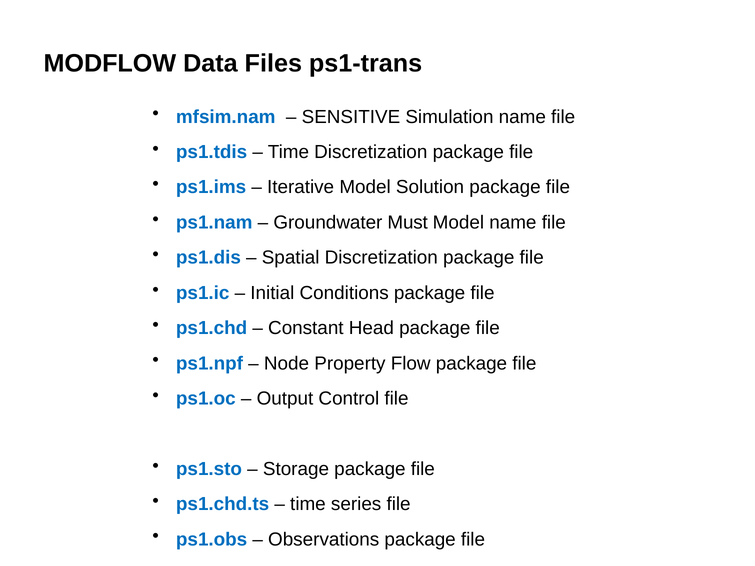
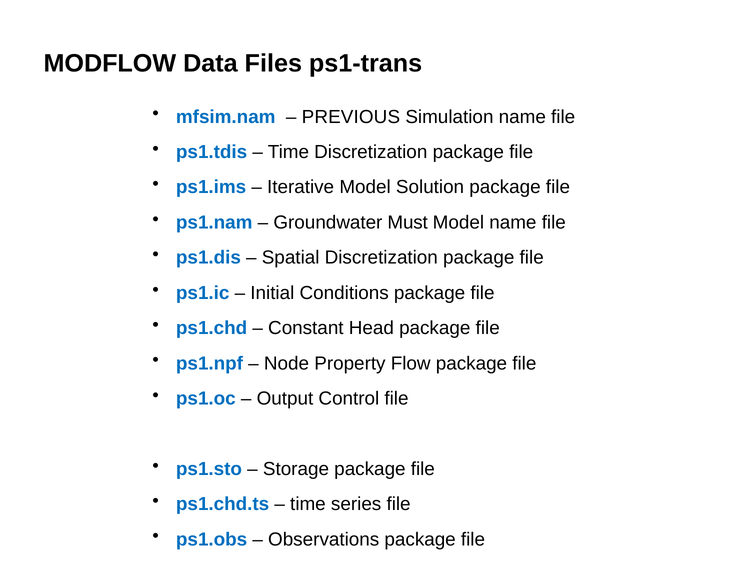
SENSITIVE: SENSITIVE -> PREVIOUS
